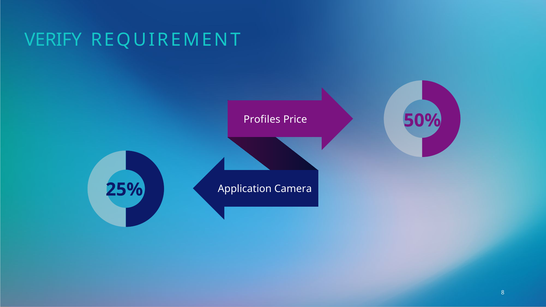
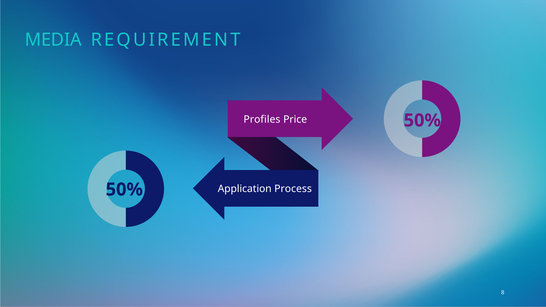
VERIFY: VERIFY -> MEDIA
Camera: Camera -> Process
25% at (124, 190): 25% -> 50%
